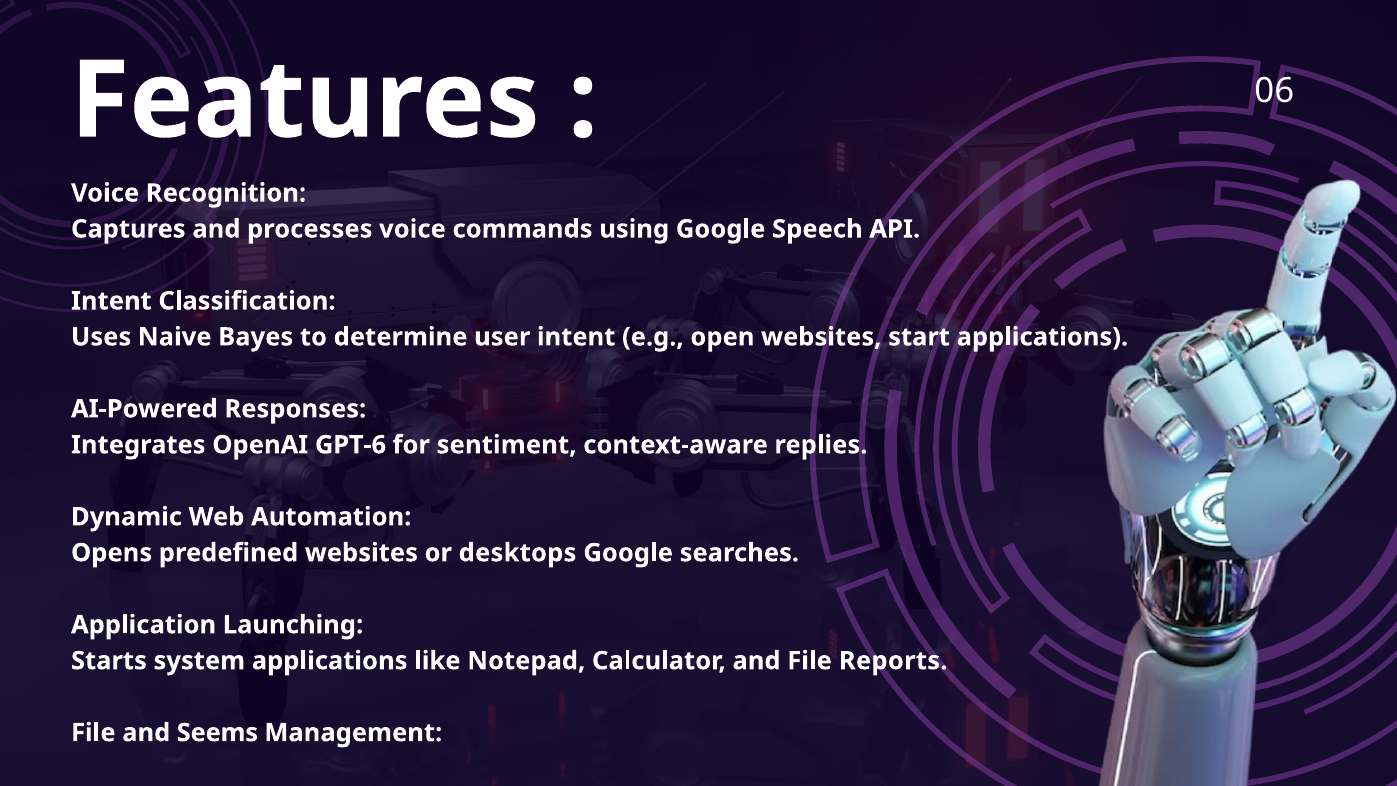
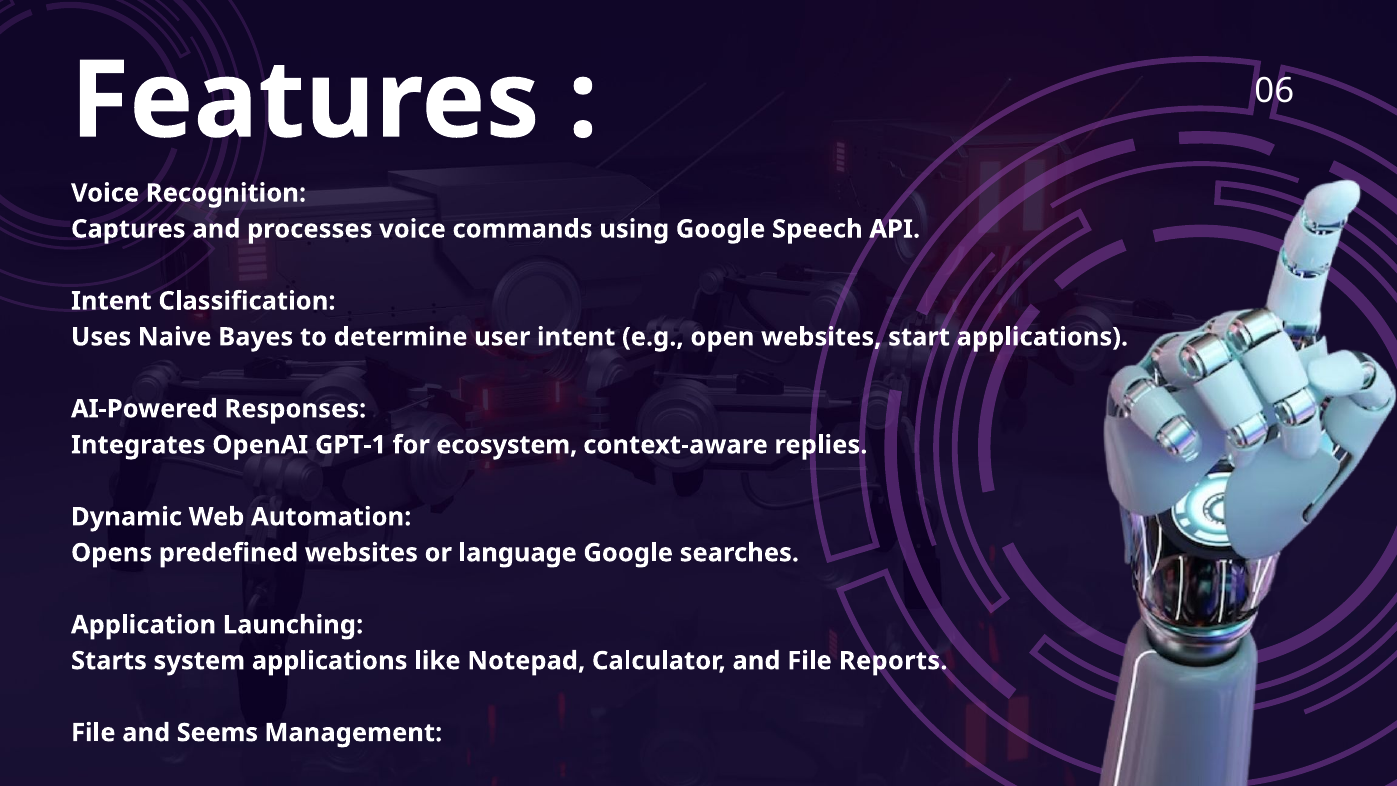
GPT-6: GPT-6 -> GPT-1
sentiment: sentiment -> ecosystem
desktops: desktops -> language
